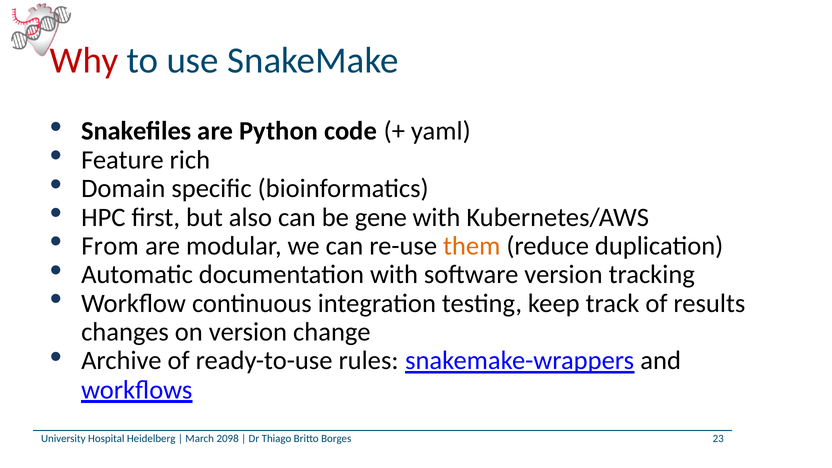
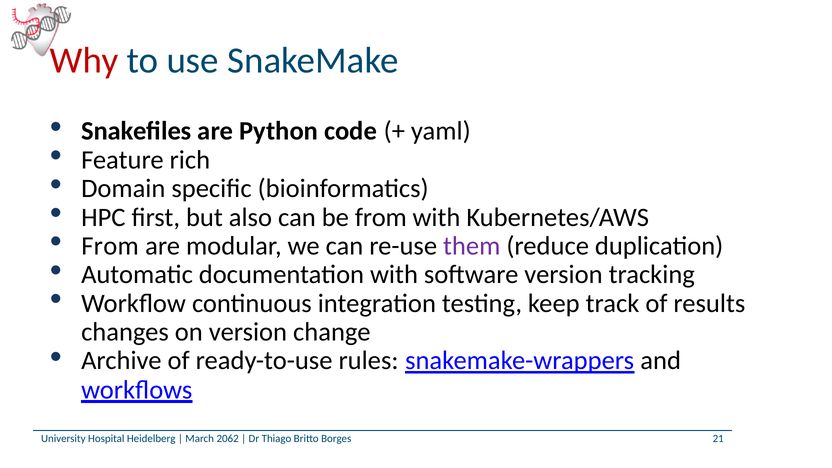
be gene: gene -> from
them colour: orange -> purple
2098: 2098 -> 2062
23: 23 -> 21
